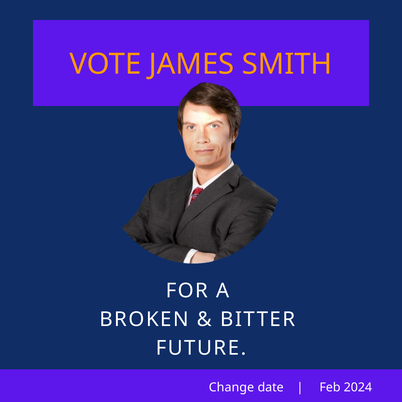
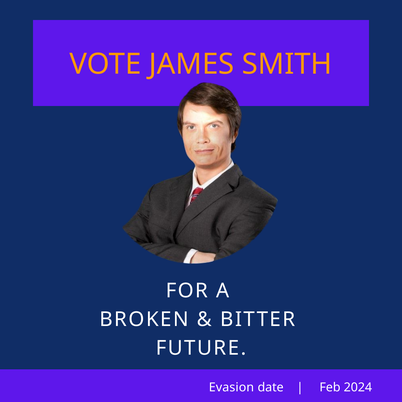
Change: Change -> Evasion
